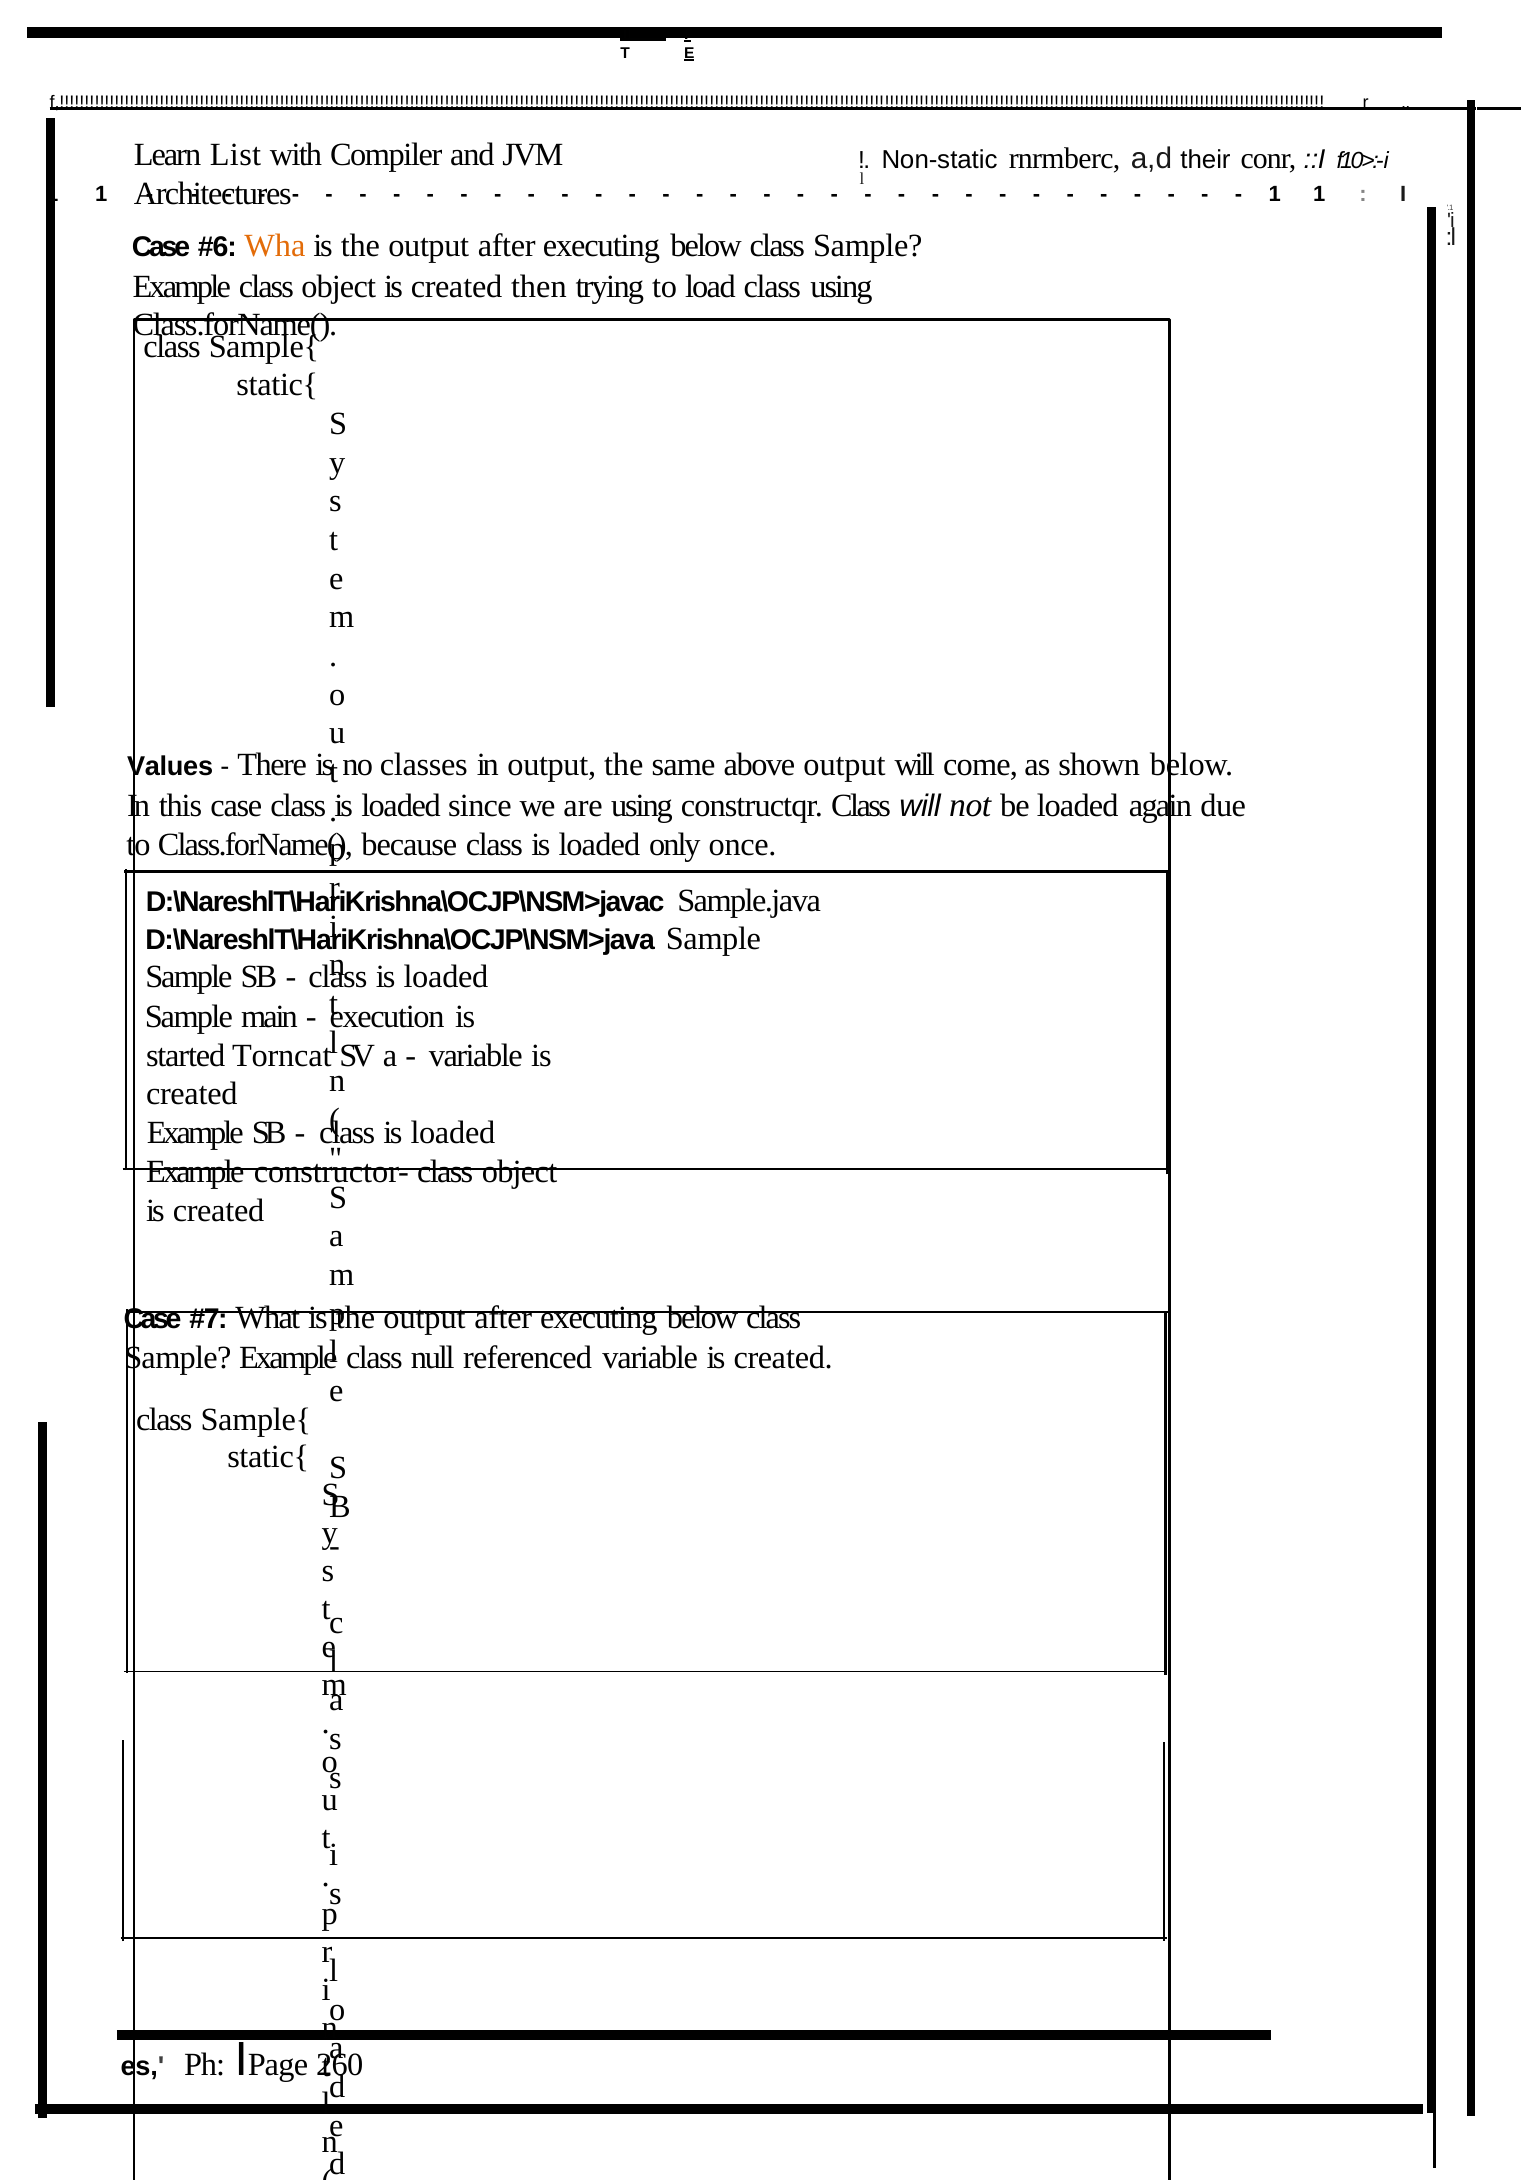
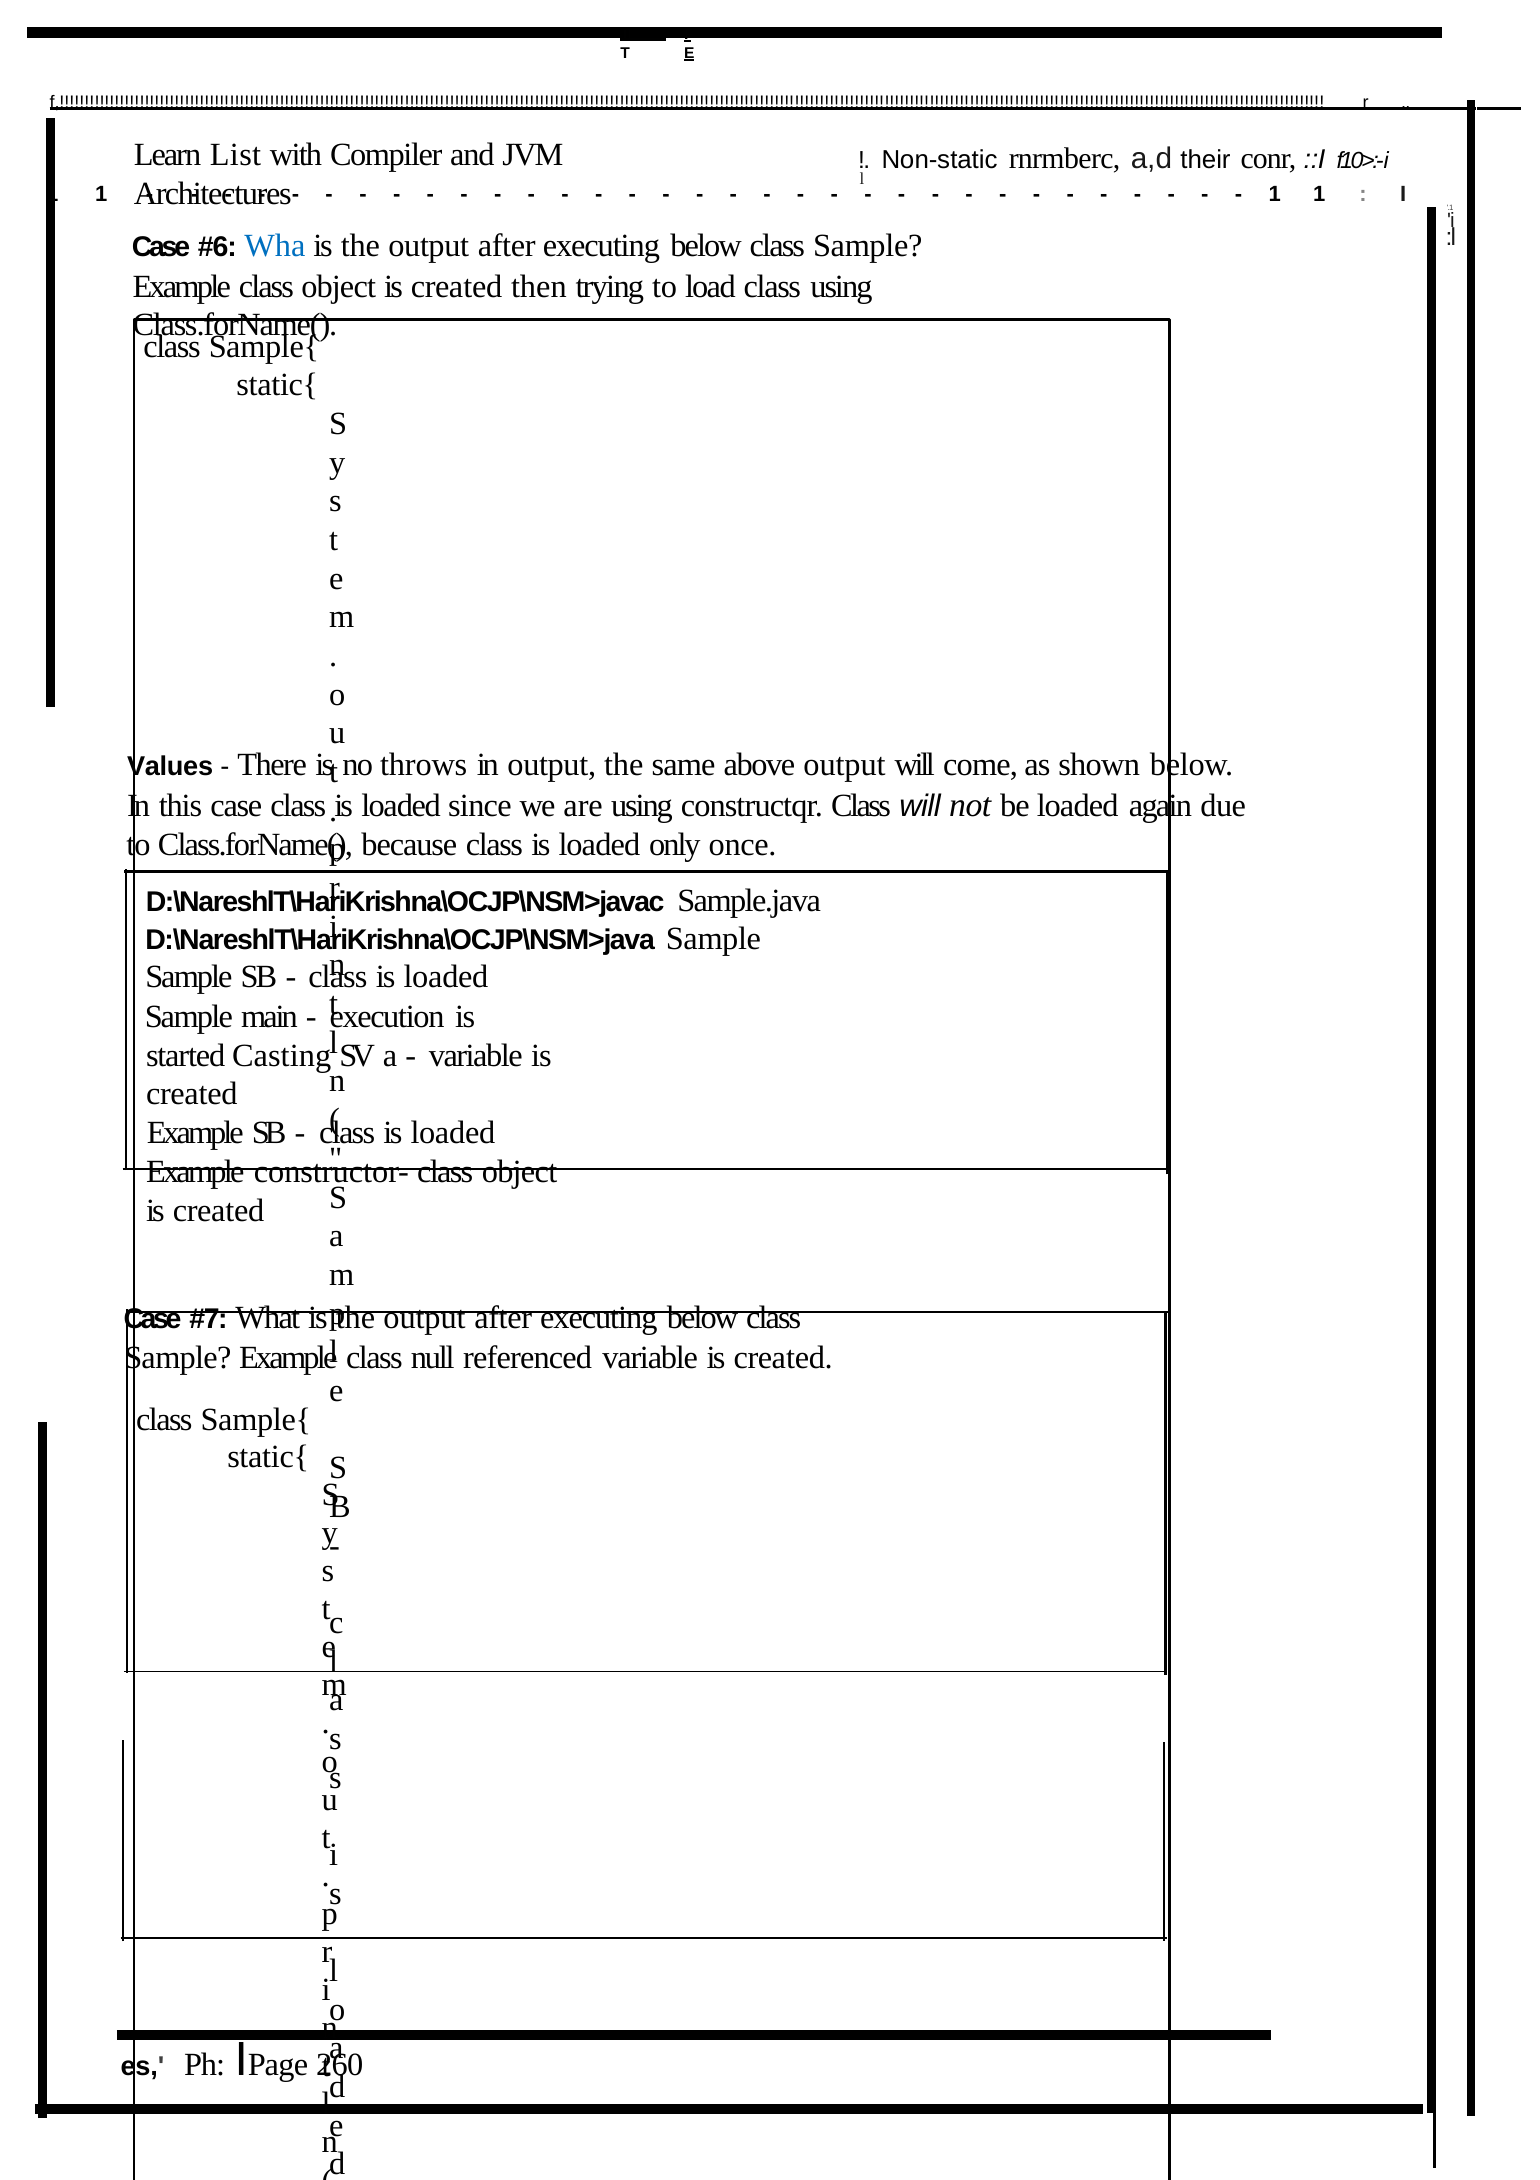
Wha colour: orange -> blue
no classes: classes -> throws
Torncat: Torncat -> Casting
